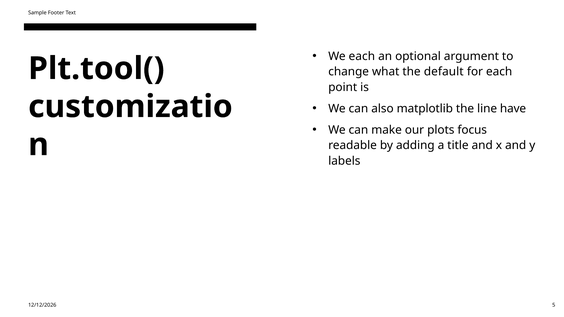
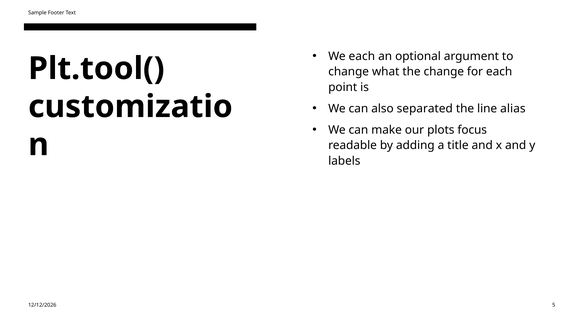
the default: default -> change
matplotlib: matplotlib -> separated
have: have -> alias
